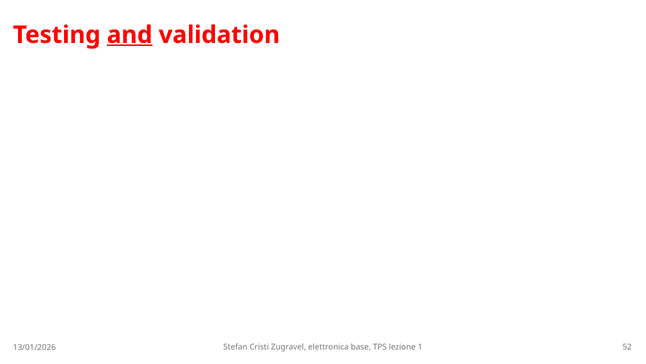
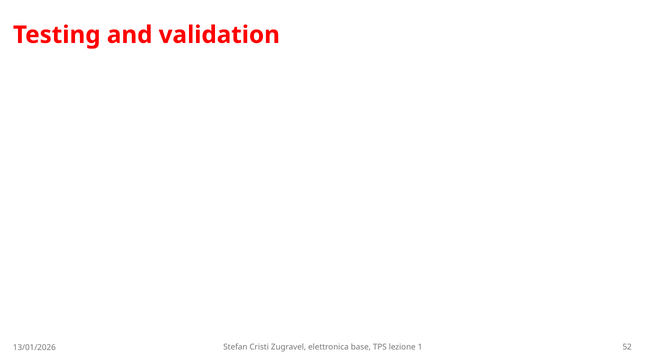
and underline: present -> none
